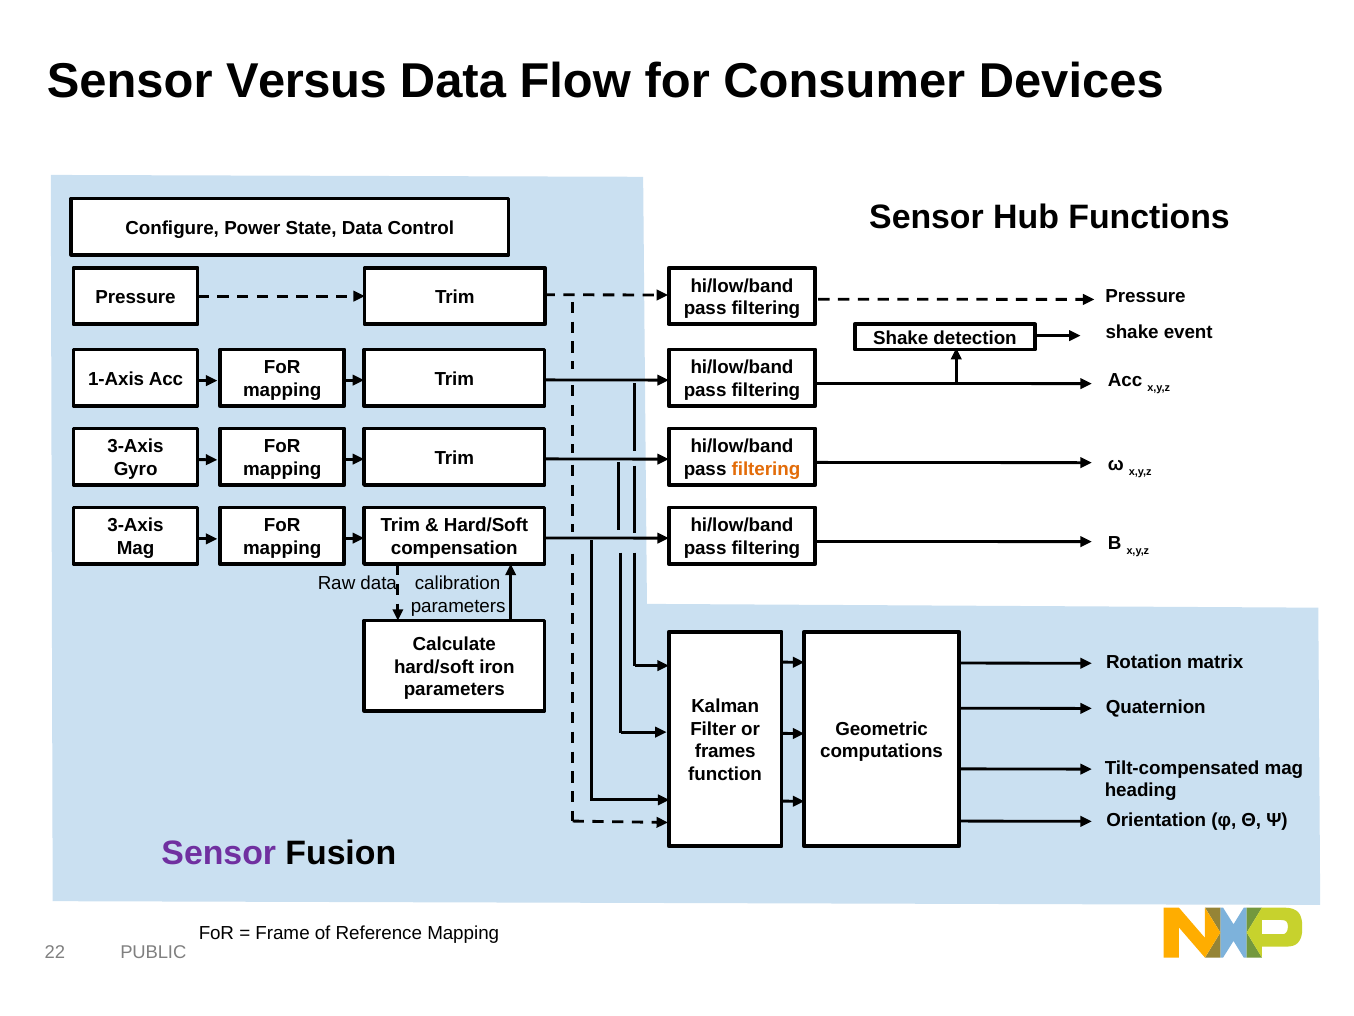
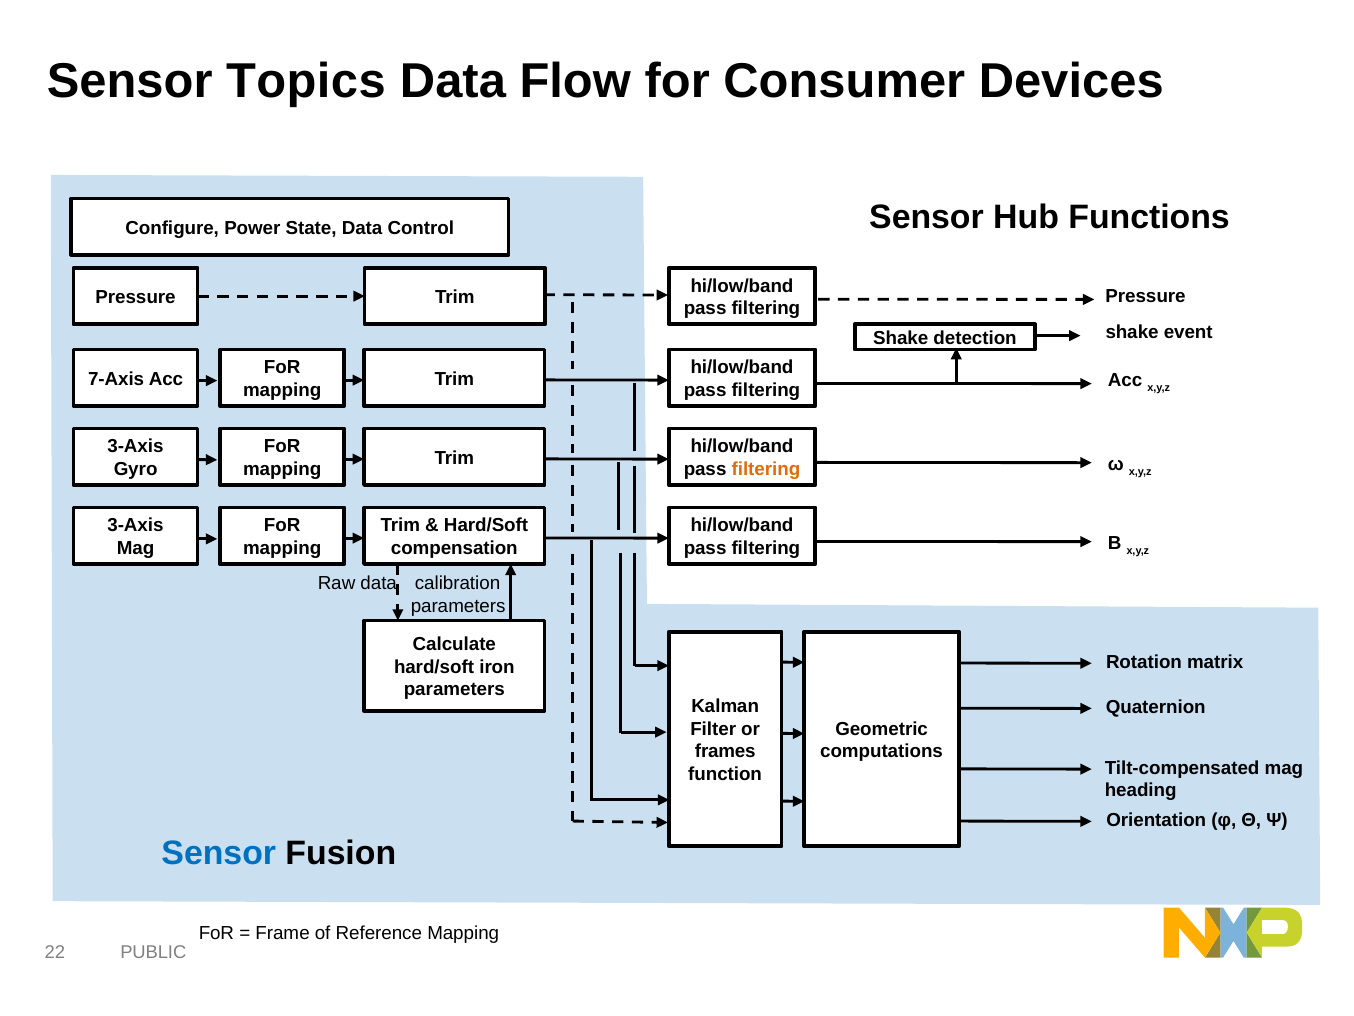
Versus: Versus -> Topics
1-Axis: 1-Axis -> 7-Axis
Sensor at (219, 853) colour: purple -> blue
